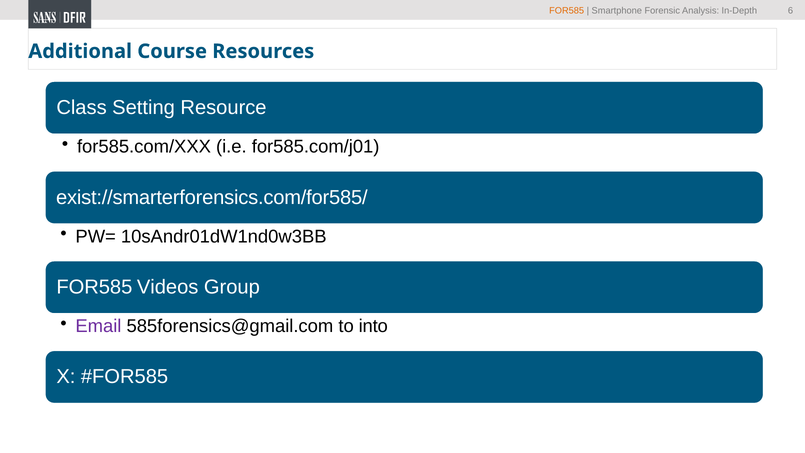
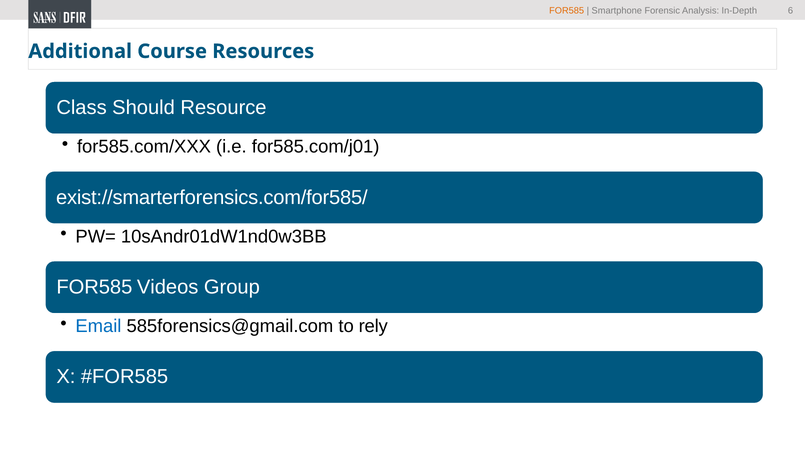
Setting: Setting -> Should
Email colour: purple -> blue
into: into -> rely
